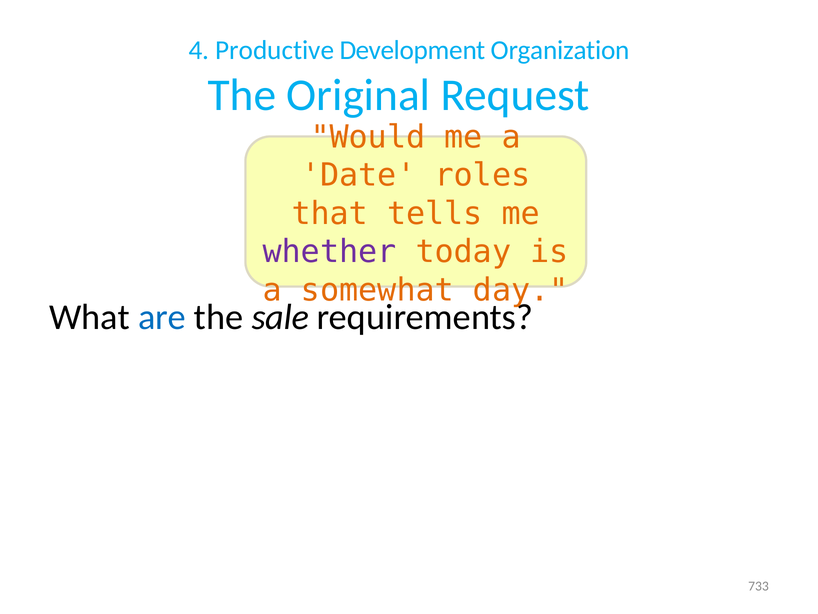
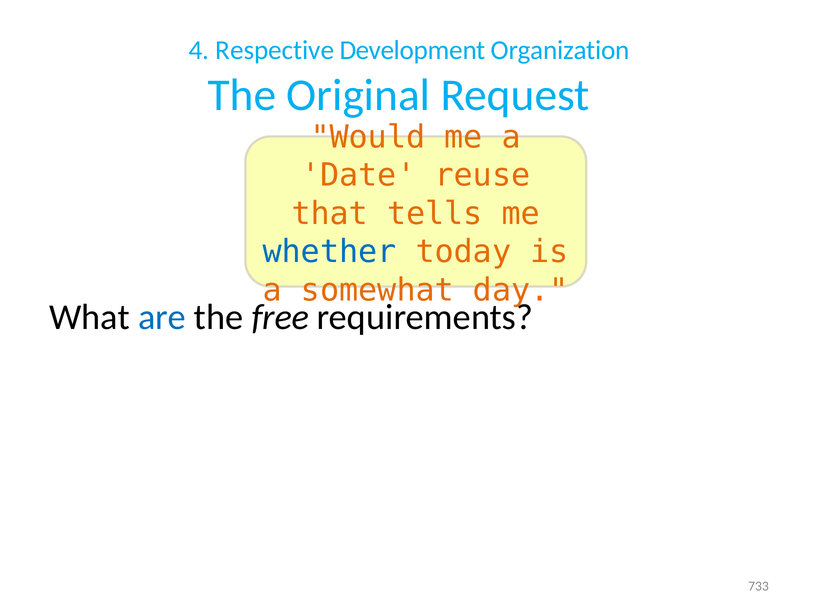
Productive: Productive -> Respective
roles: roles -> reuse
whether colour: purple -> blue
sale: sale -> free
